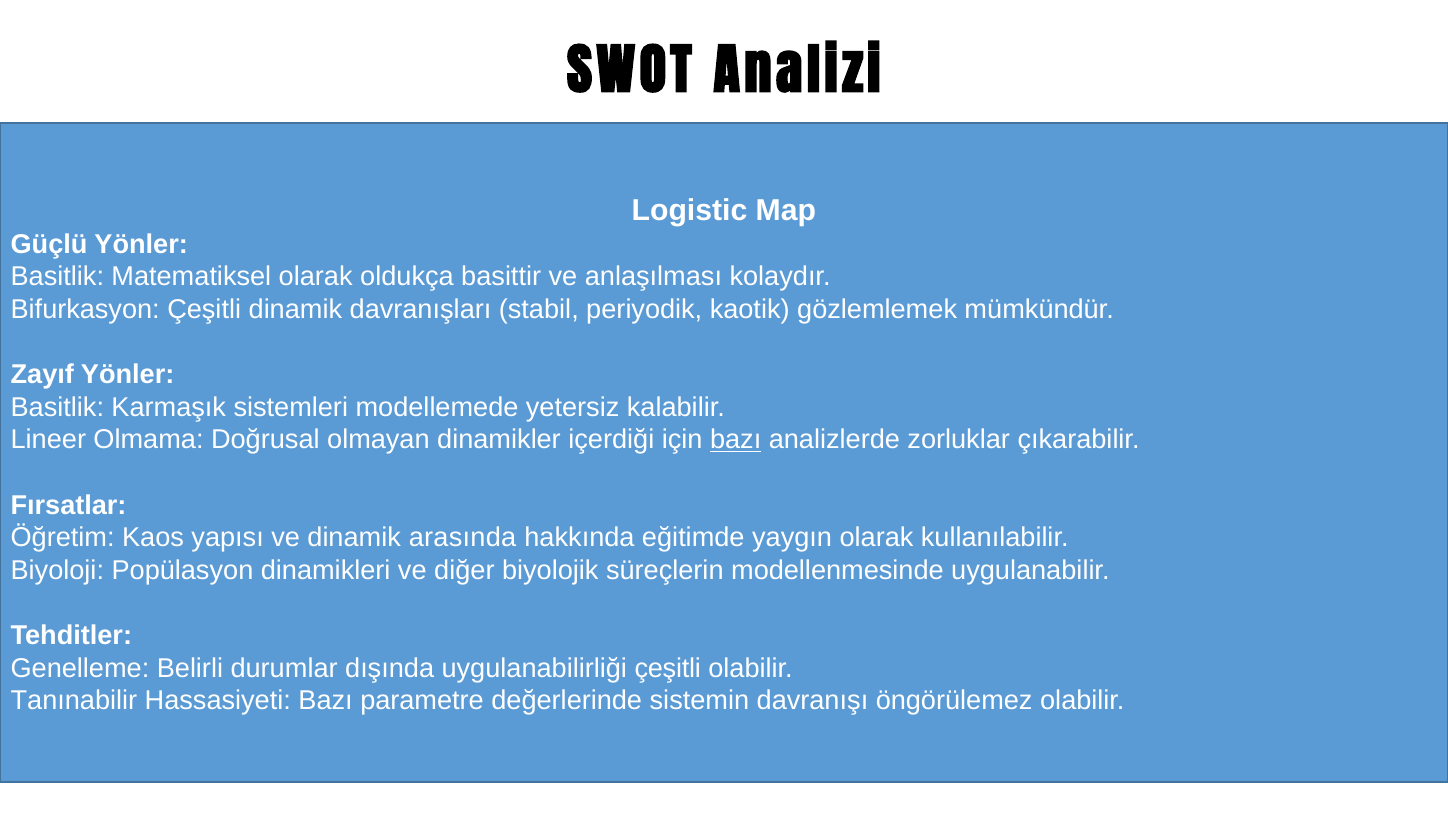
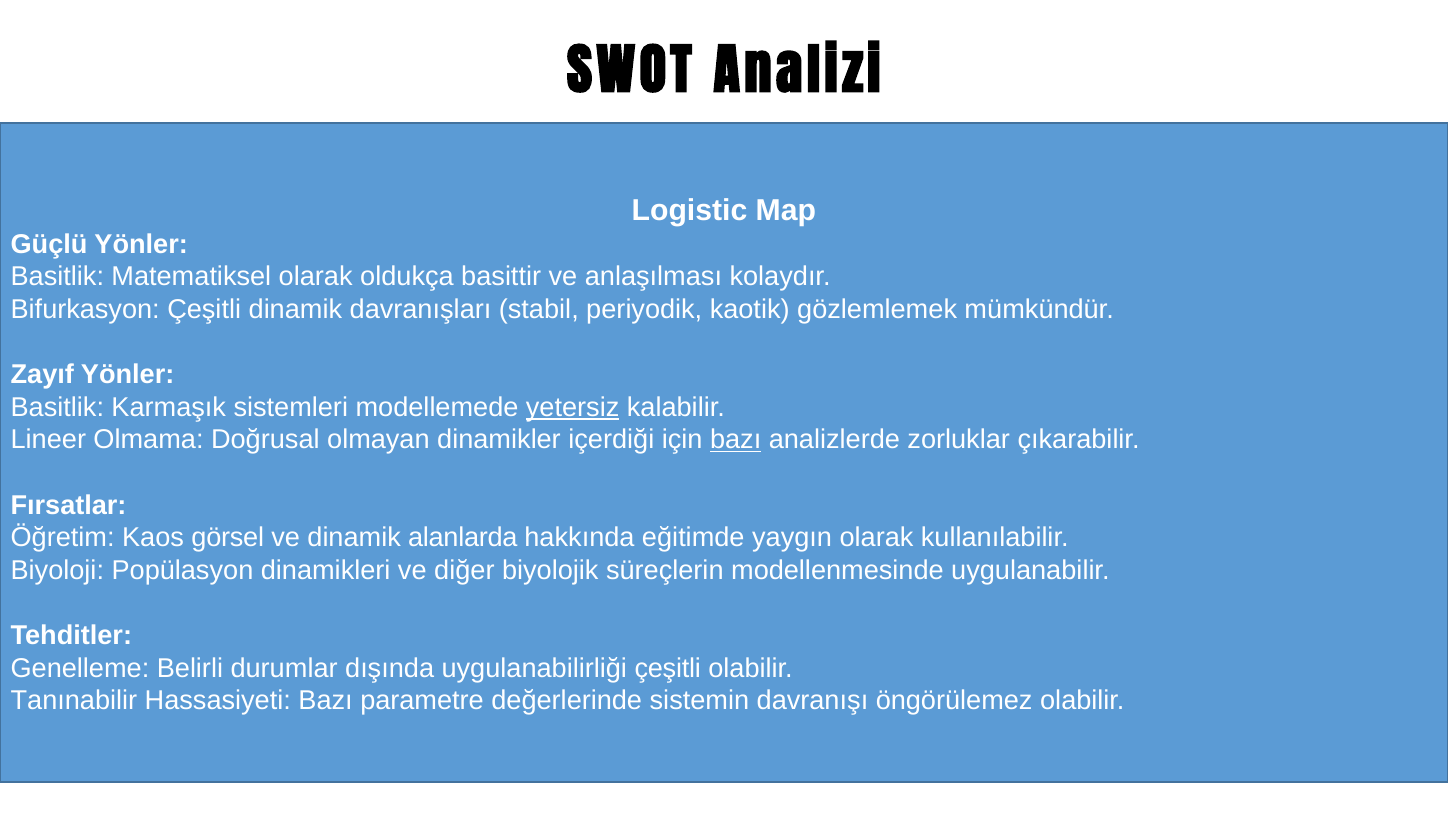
yetersiz underline: none -> present
yapısı: yapısı -> görsel
arasında: arasında -> alanlarda
